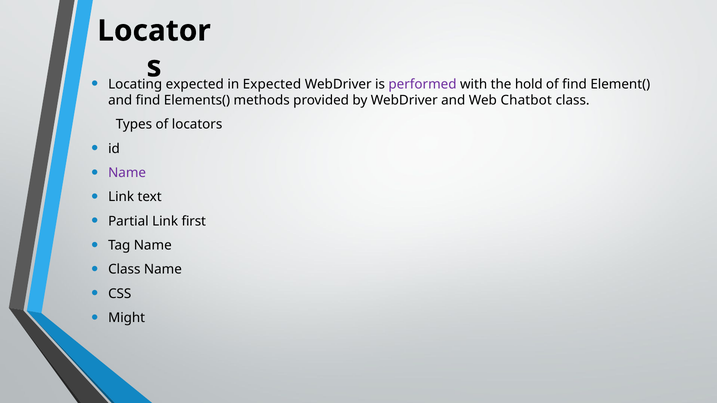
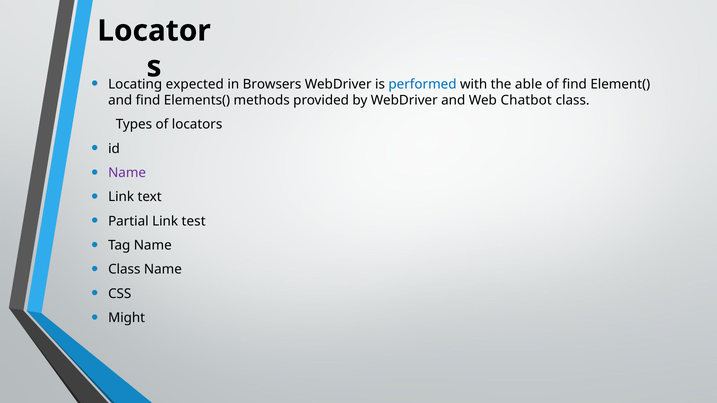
in Expected: Expected -> Browsers
performed colour: purple -> blue
hold: hold -> able
first: first -> test
